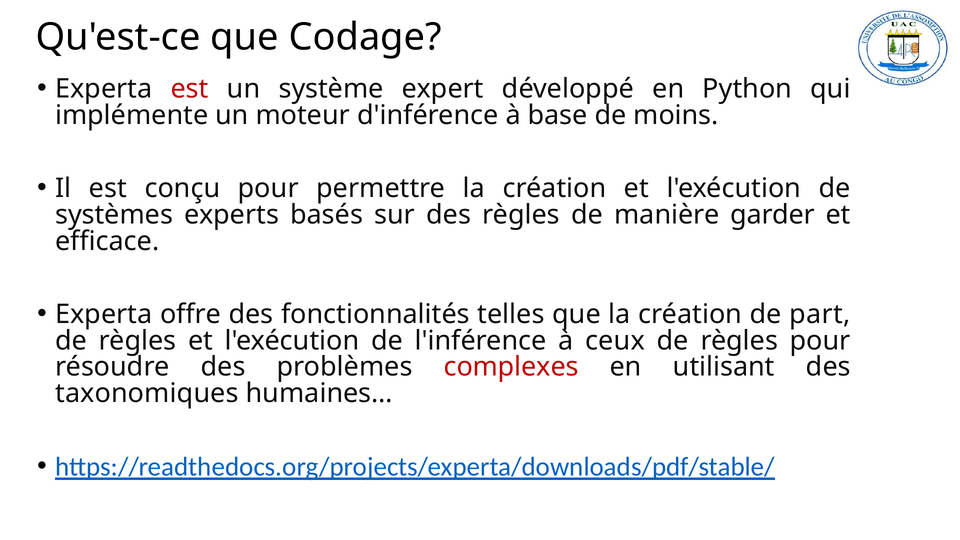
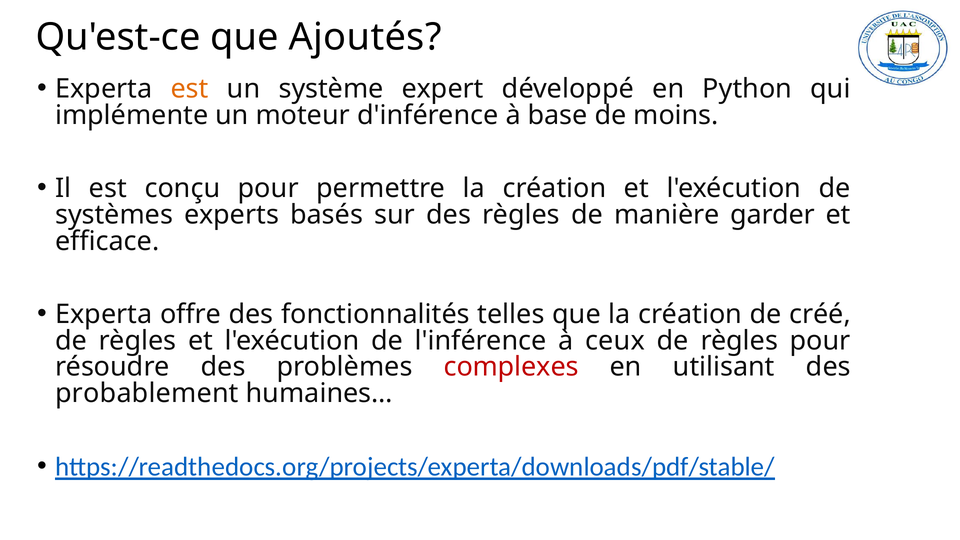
Codage: Codage -> Ajoutés
est at (190, 89) colour: red -> orange
part: part -> créé
taxonomiques: taxonomiques -> probablement
